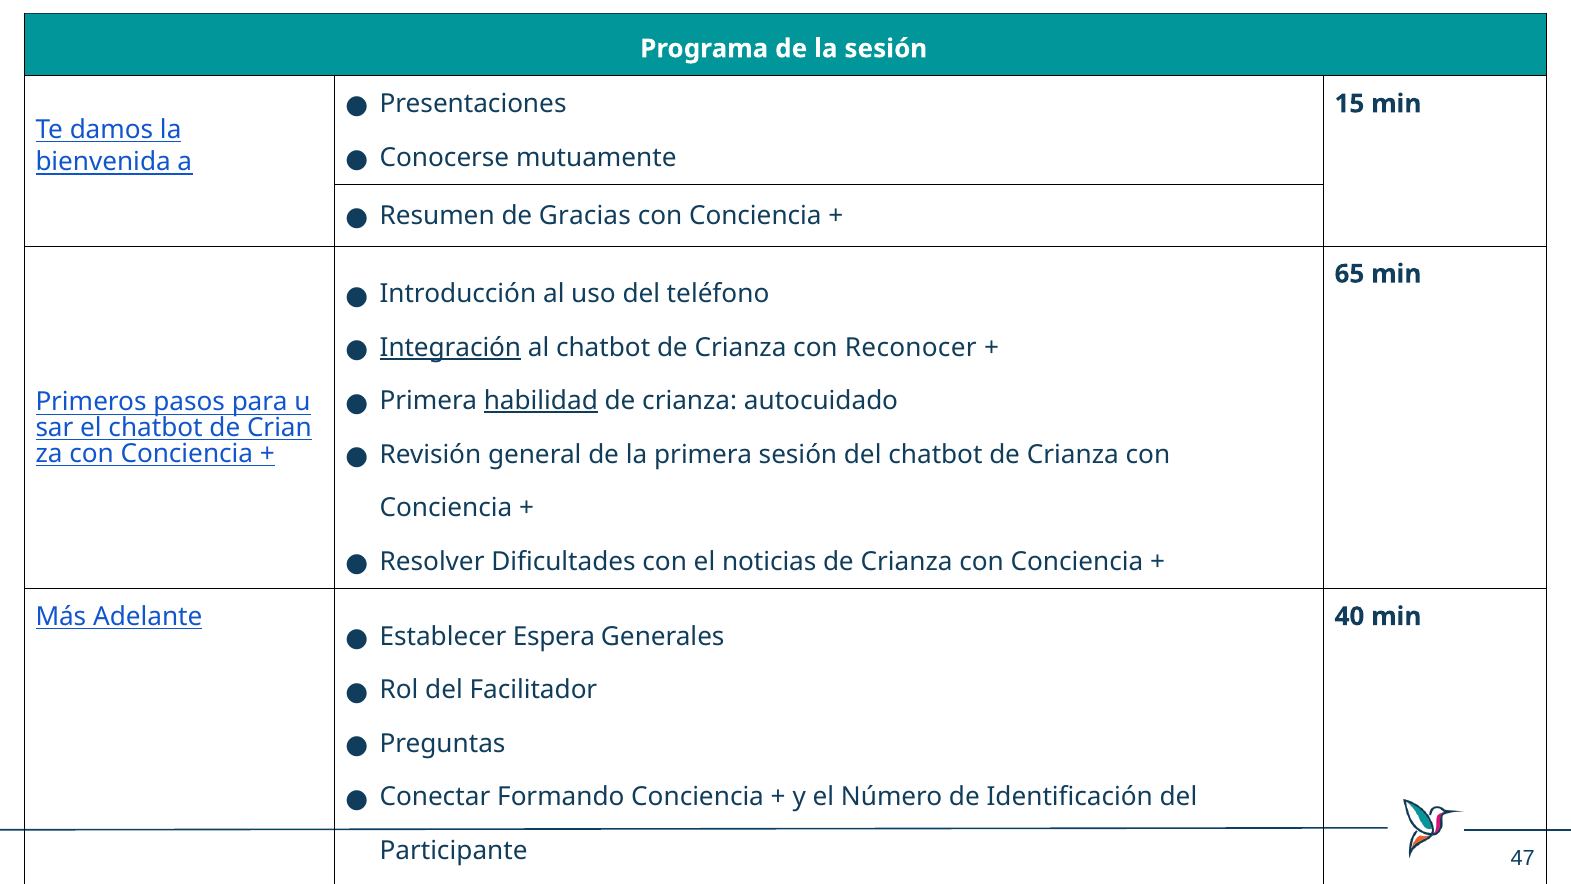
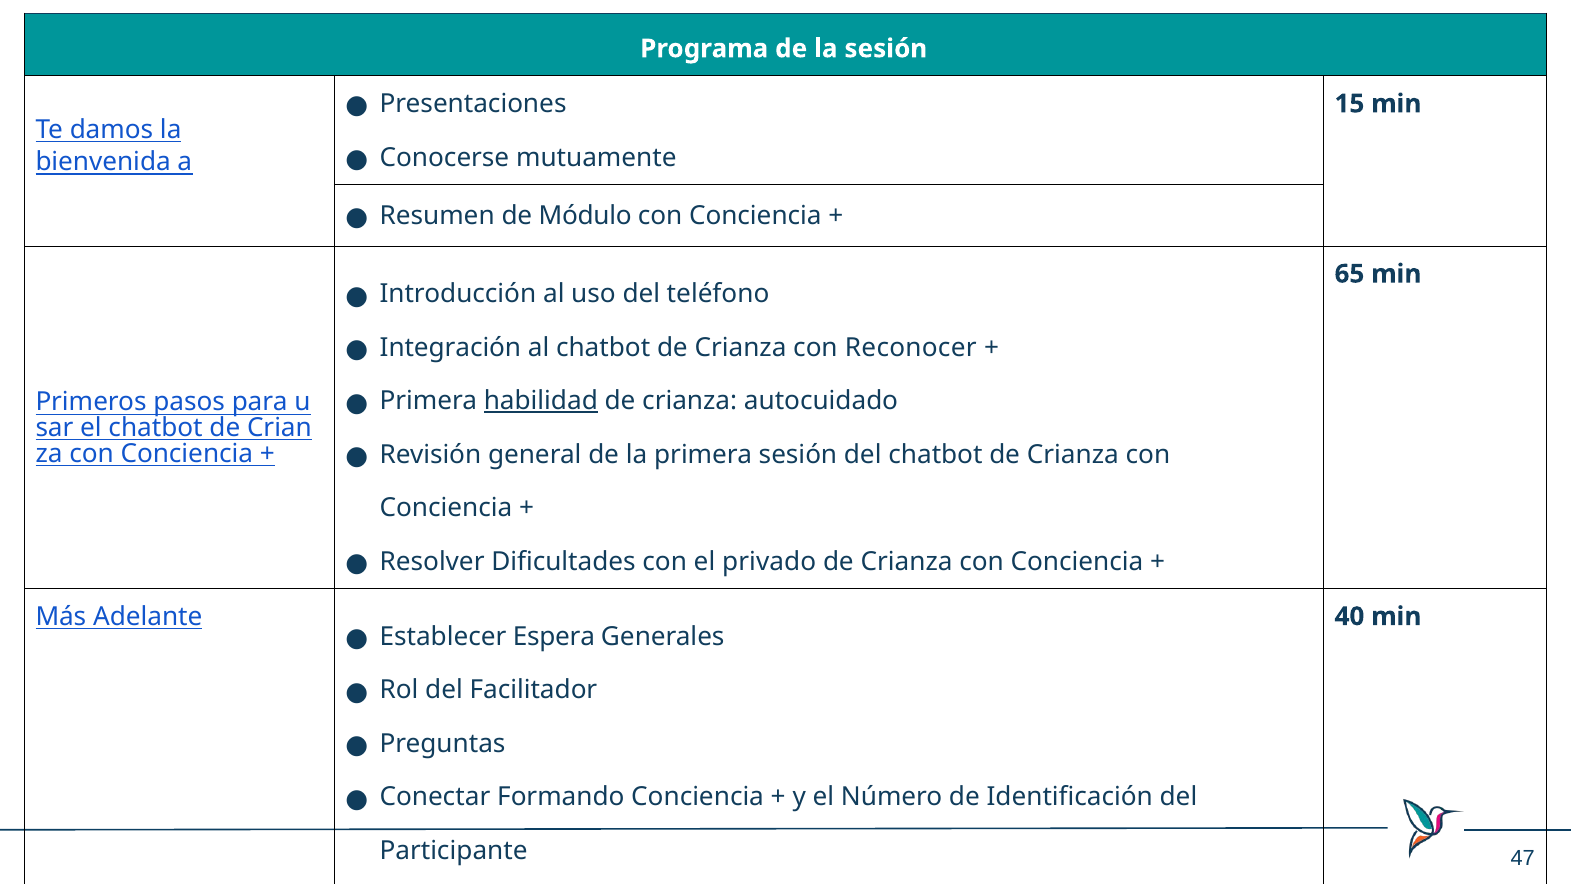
Gracias: Gracias -> Módulo
Integración underline: present -> none
noticias: noticias -> privado
